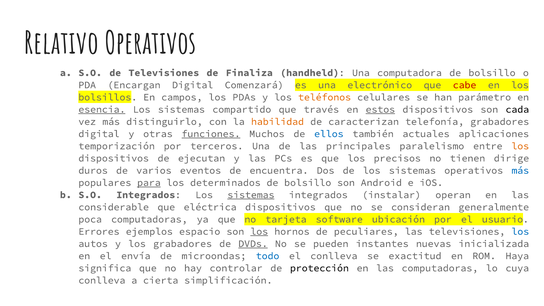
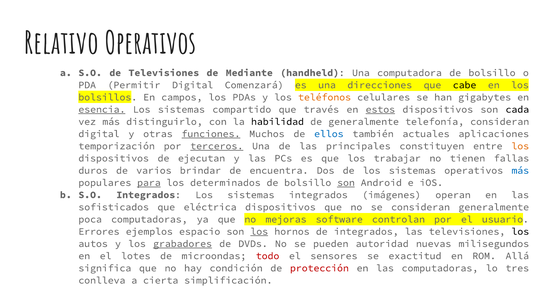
Finaliza: Finaliza -> Mediante
Encargan: Encargan -> Permitir
electrónico: electrónico -> direcciones
cabe colour: red -> black
parámetro: parámetro -> gigabytes
habilidad colour: orange -> black
de caracterizan: caracterizan -> generalmente
telefonía grabadores: grabadores -> consideran
terceros underline: none -> present
paralelismo: paralelismo -> constituyen
precisos: precisos -> trabajar
dirige: dirige -> fallas
eventos: eventos -> brindar
son at (346, 183) underline: none -> present
sistemas at (251, 195) underline: present -> none
instalar: instalar -> imágenes
considerable: considerable -> sofisticados
tarjeta: tarjeta -> mejoras
ubicación: ubicación -> controlan
de peculiares: peculiares -> integrados
los at (520, 231) colour: blue -> black
grabadores at (183, 244) underline: none -> present
DVDs underline: present -> none
instantes: instantes -> autoridad
inicializada: inicializada -> milisegundos
envía: envía -> lotes
todo colour: blue -> red
el conlleva: conlleva -> sensores
Haya: Haya -> Allá
controlar: controlar -> condición
protección colour: black -> red
cuya: cuya -> tres
